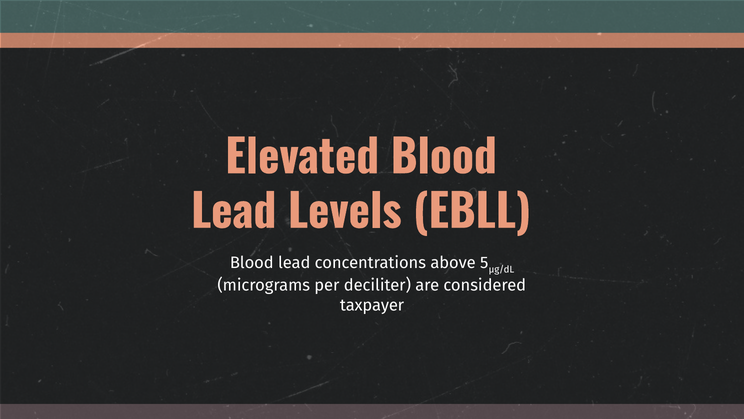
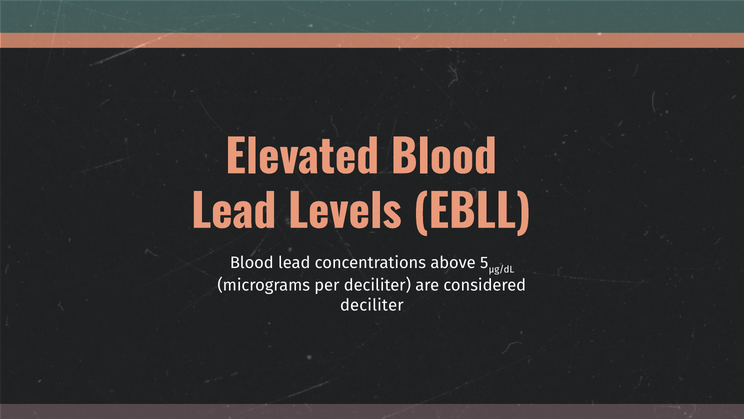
taxpayer at (372, 305): taxpayer -> deciliter
